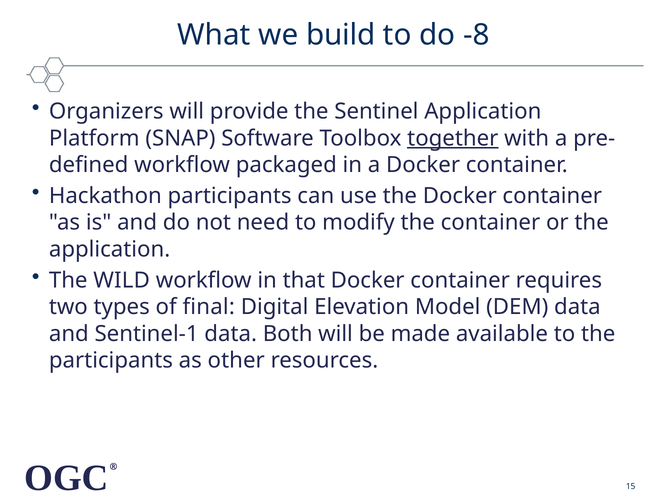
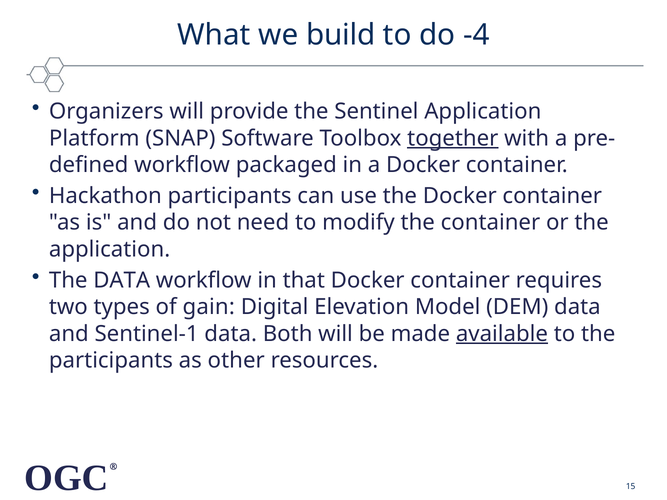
-8: -8 -> -4
The WILD: WILD -> DATA
final: final -> gain
available underline: none -> present
